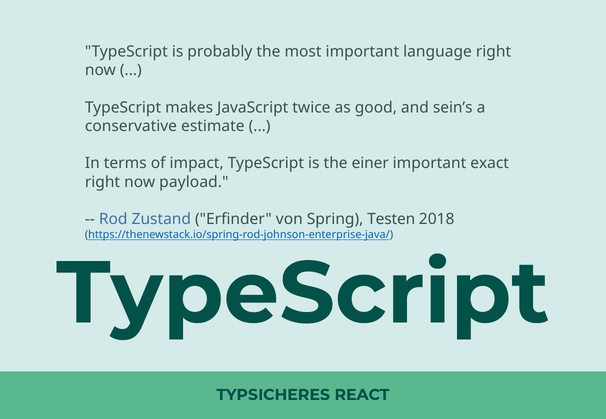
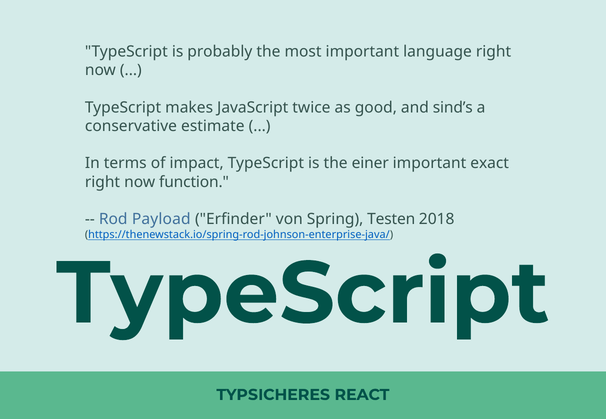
sein’s: sein’s -> sind’s
payload: payload -> function
Zustand: Zustand -> Payload
